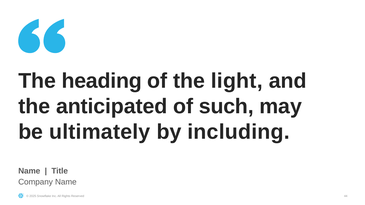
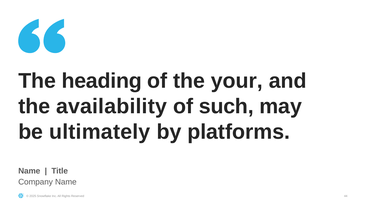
light: light -> your
anticipated: anticipated -> availability
including: including -> platforms
